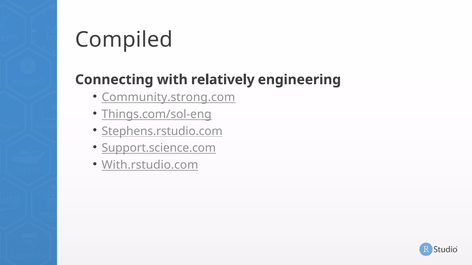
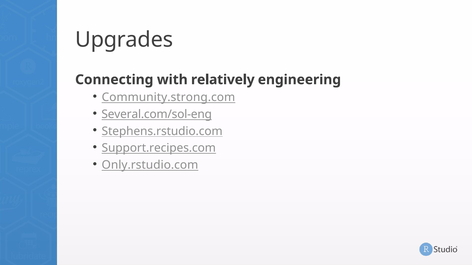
Compiled: Compiled -> Upgrades
Things.com/sol-eng: Things.com/sol-eng -> Several.com/sol-eng
Support.science.com: Support.science.com -> Support.recipes.com
With.rstudio.com: With.rstudio.com -> Only.rstudio.com
